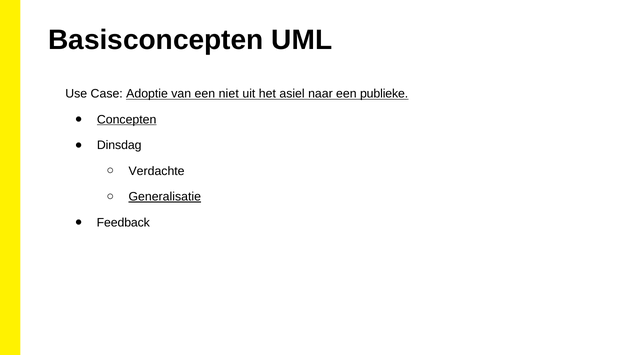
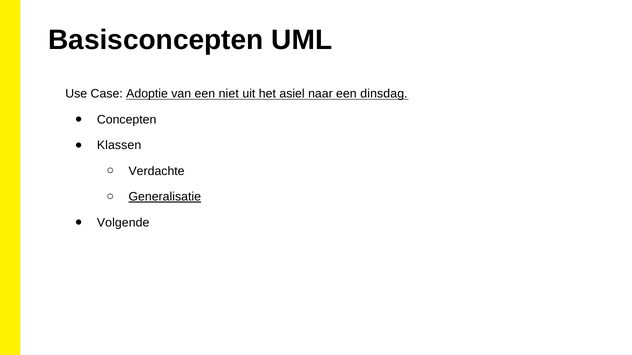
publieke: publieke -> dinsdag
Concepten underline: present -> none
Dinsdag: Dinsdag -> Klassen
Feedback: Feedback -> Volgende
